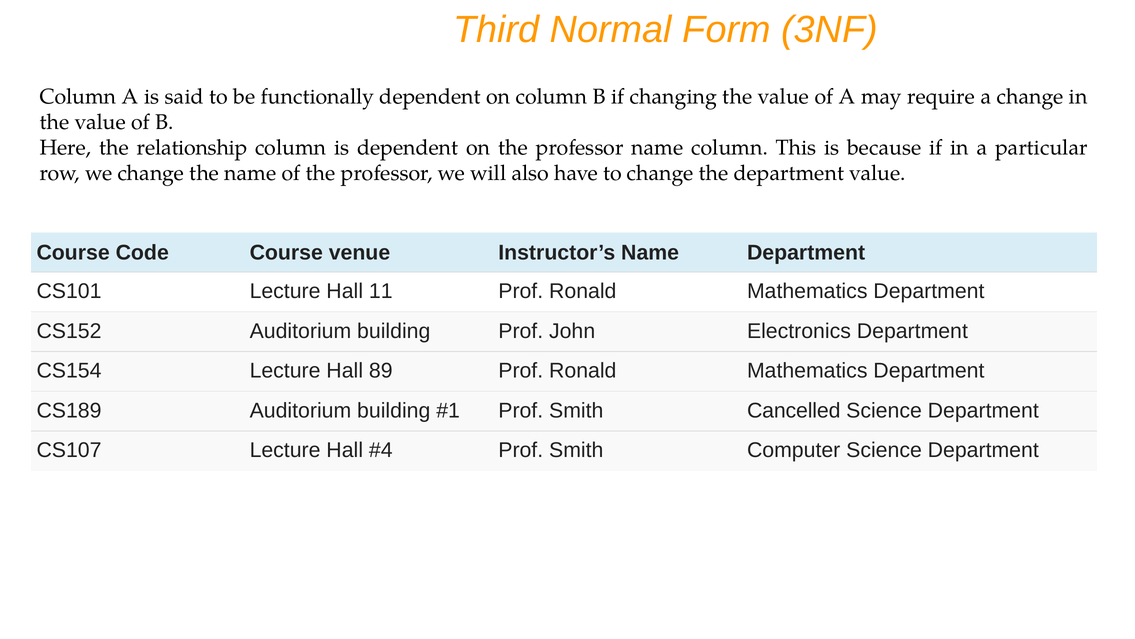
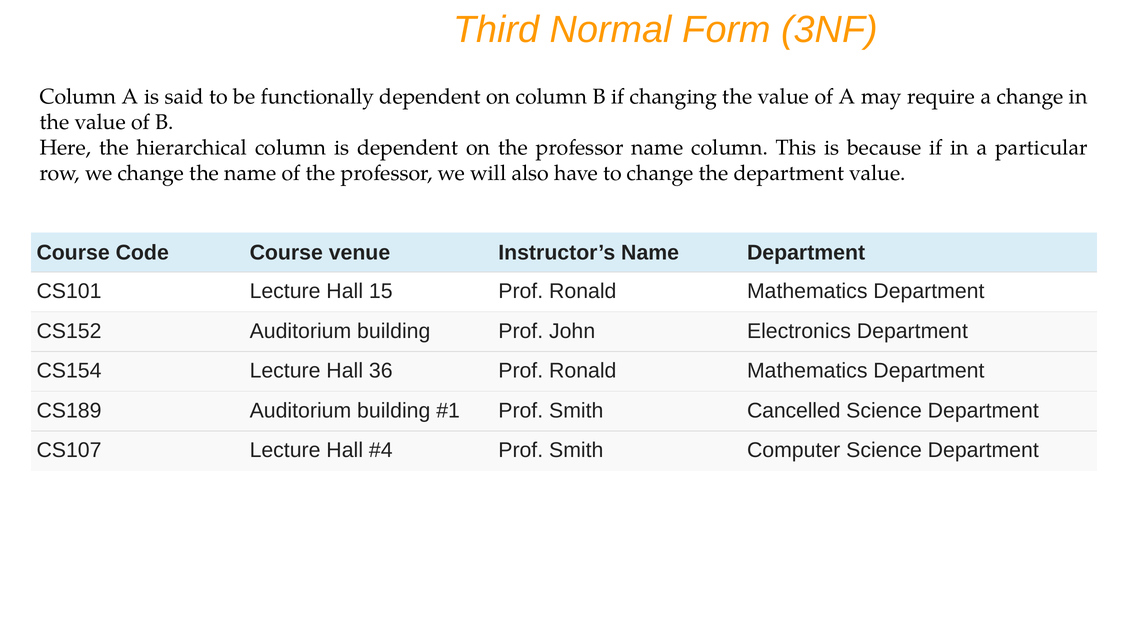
relationship: relationship -> hierarchical
11: 11 -> 15
89: 89 -> 36
